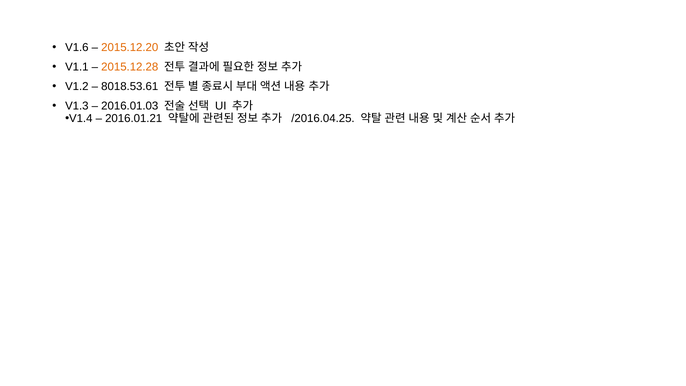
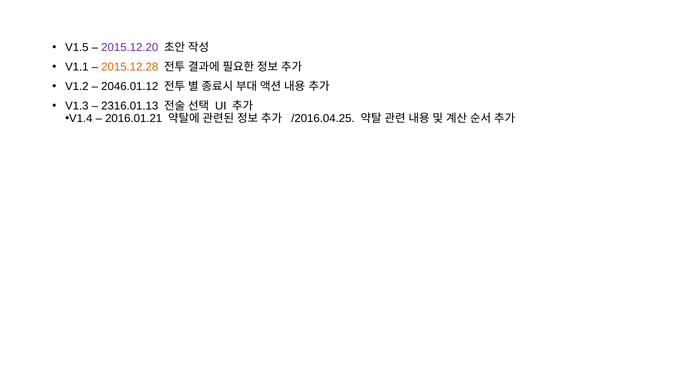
V1.6: V1.6 -> V1.5
2015.12.20 colour: orange -> purple
8018.53.61: 8018.53.61 -> 2046.01.12
2016.01.03: 2016.01.03 -> 2316.01.13
